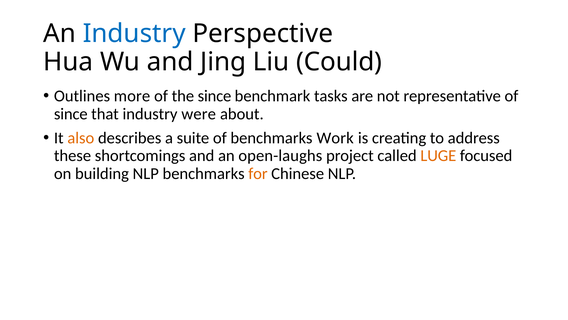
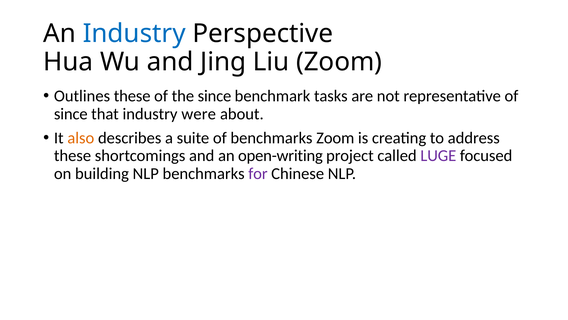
Liu Could: Could -> Zoom
Outlines more: more -> these
benchmarks Work: Work -> Zoom
open-laughs: open-laughs -> open-writing
LUGE colour: orange -> purple
for colour: orange -> purple
